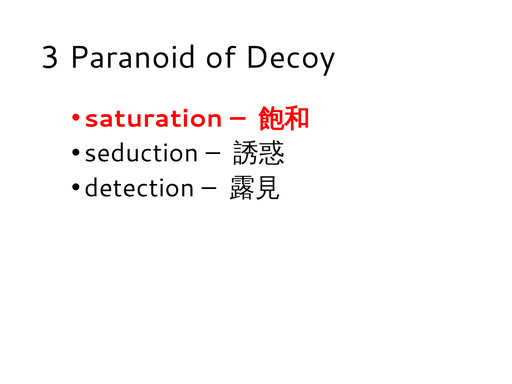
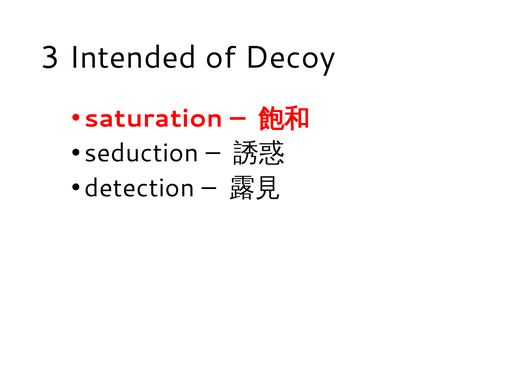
Paranoid: Paranoid -> Intended
